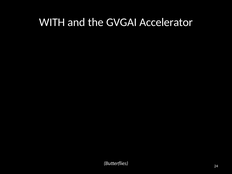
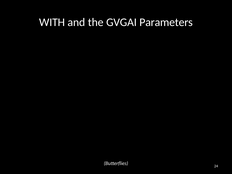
Accelerator: Accelerator -> Parameters
